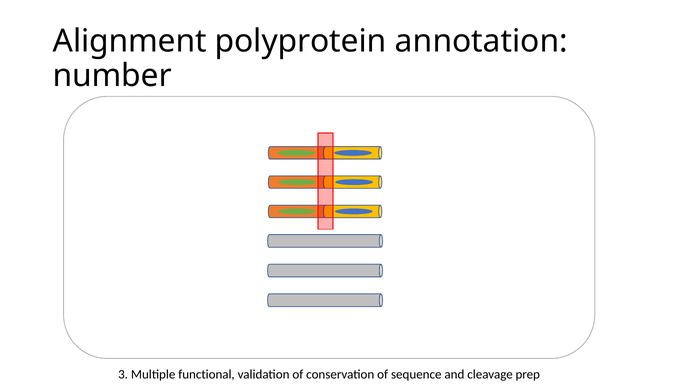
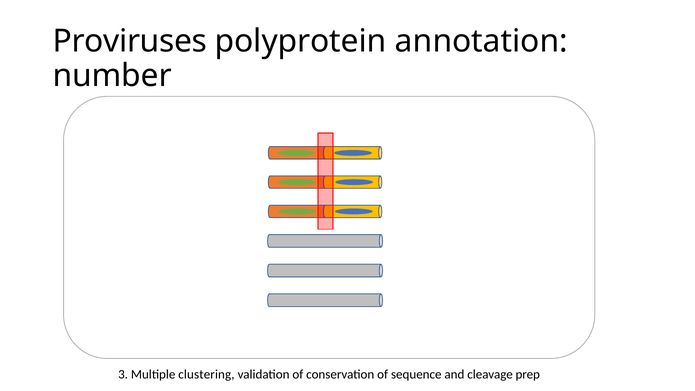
Alignment: Alignment -> Proviruses
functional: functional -> clustering
